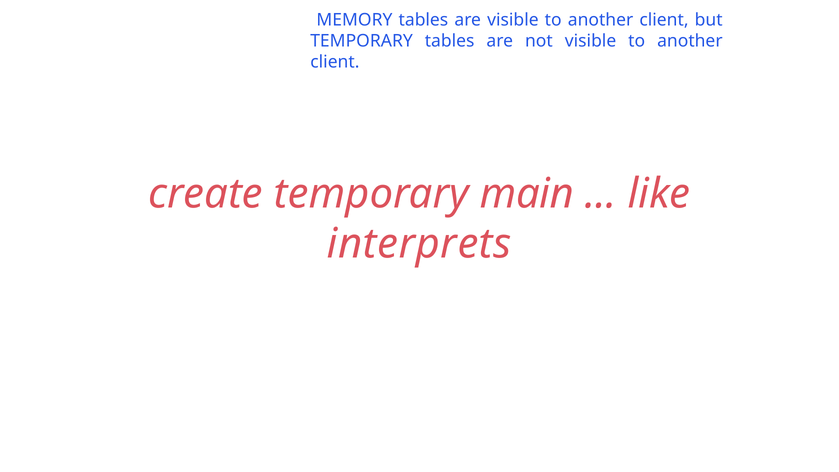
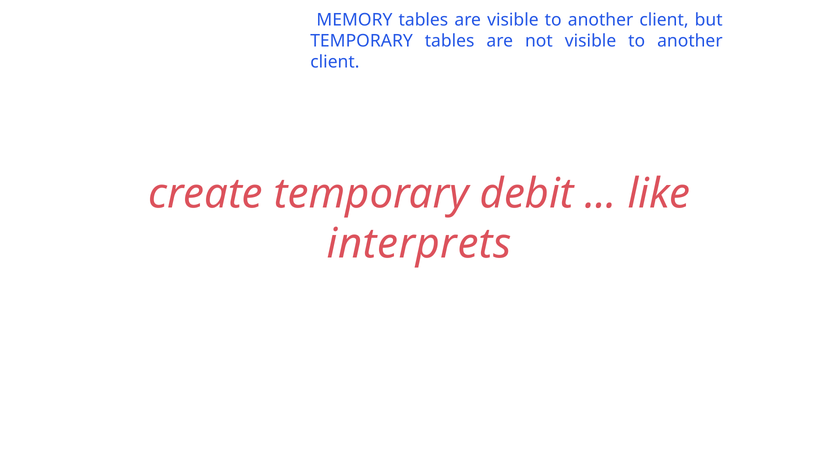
main: main -> debit
